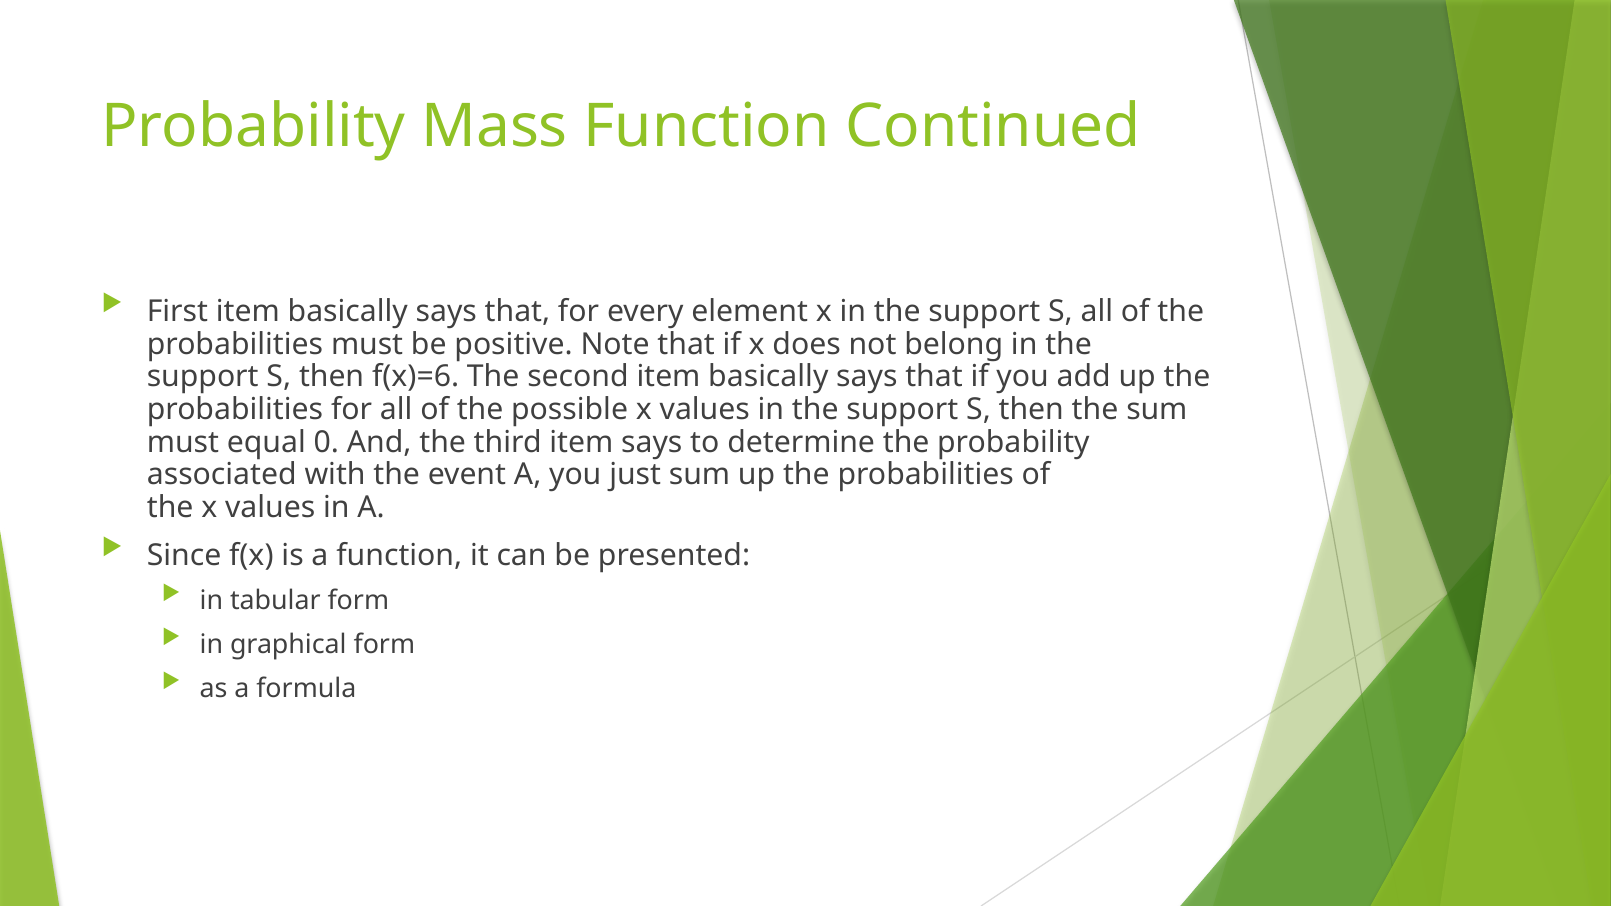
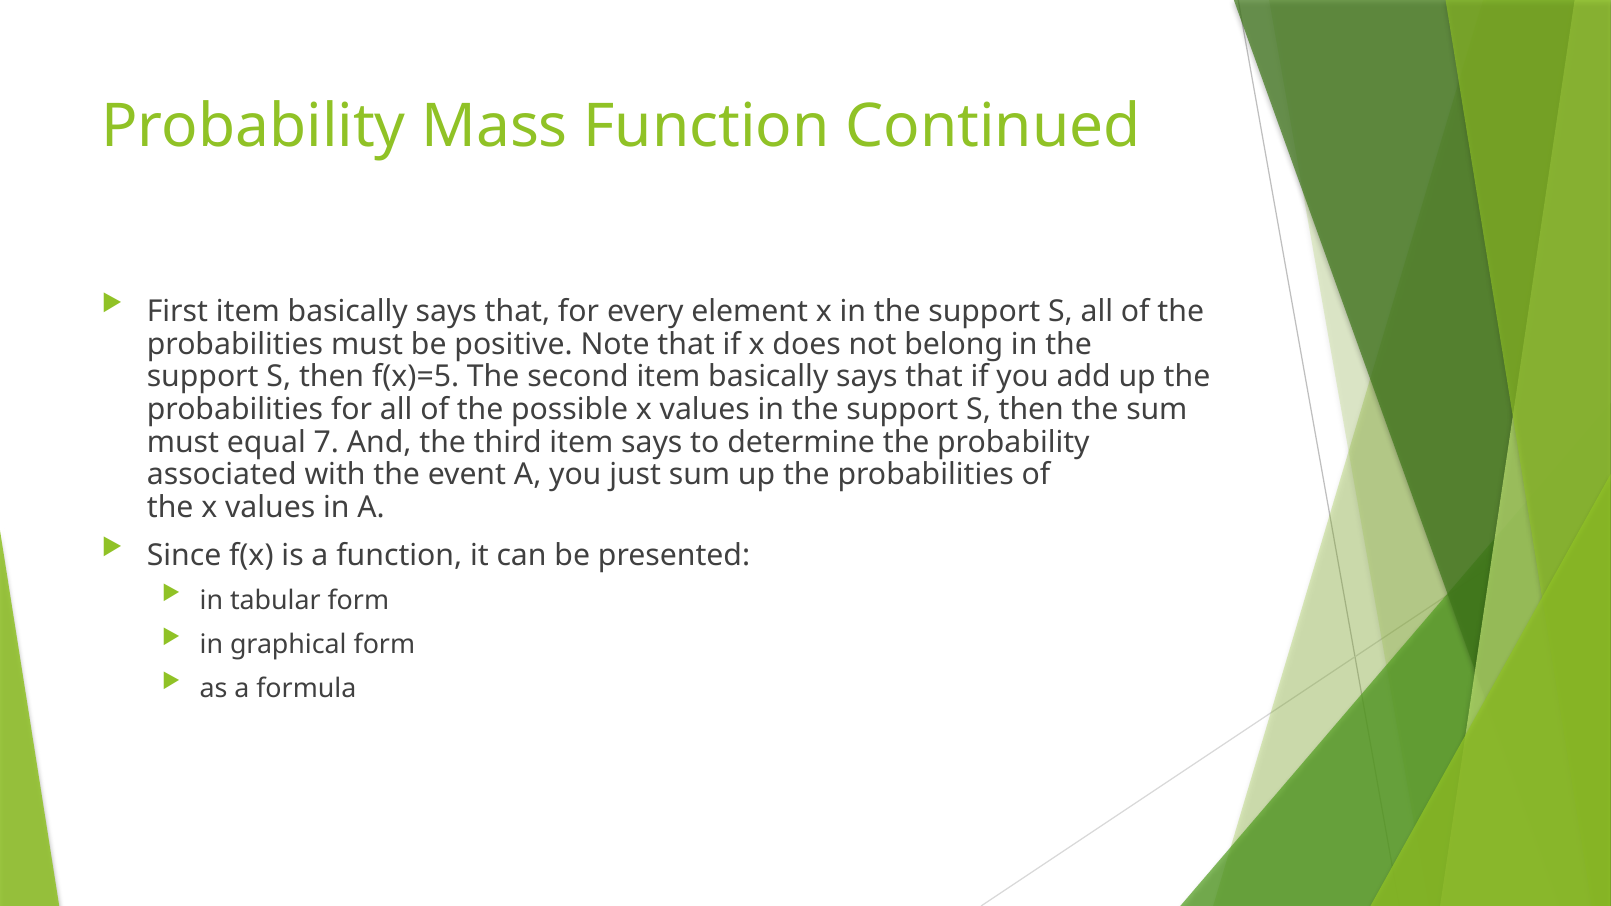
f(x)=6: f(x)=6 -> f(x)=5
0: 0 -> 7
